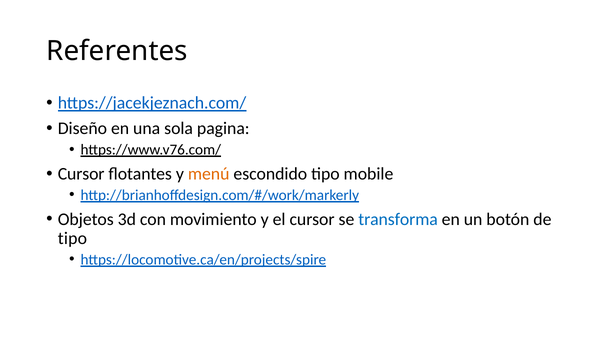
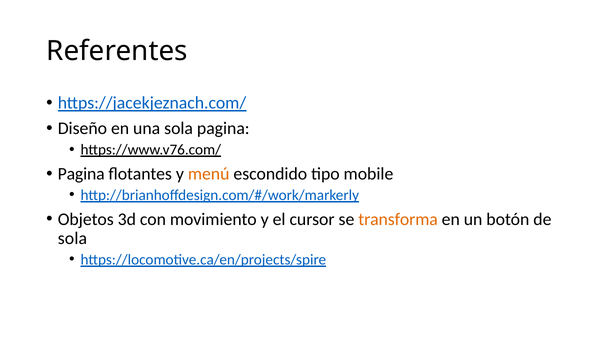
Cursor at (81, 174): Cursor -> Pagina
transforma colour: blue -> orange
tipo at (72, 238): tipo -> sola
